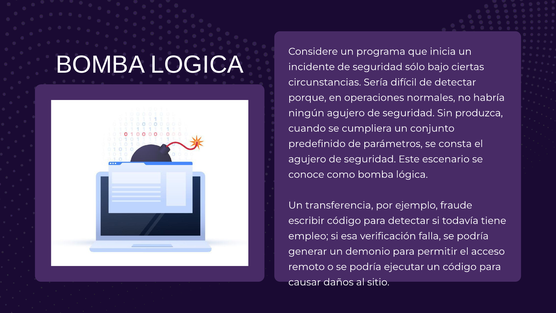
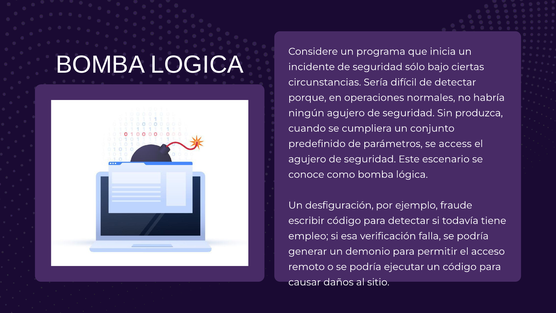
consta: consta -> access
transferencia: transferencia -> desfiguración
